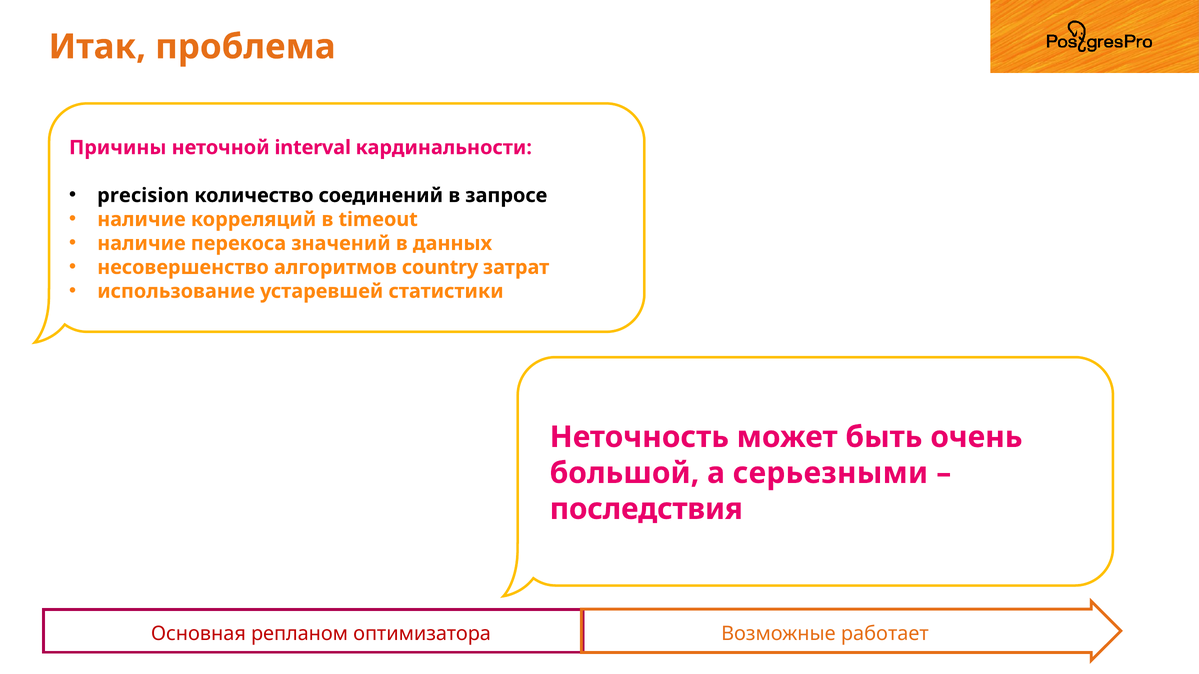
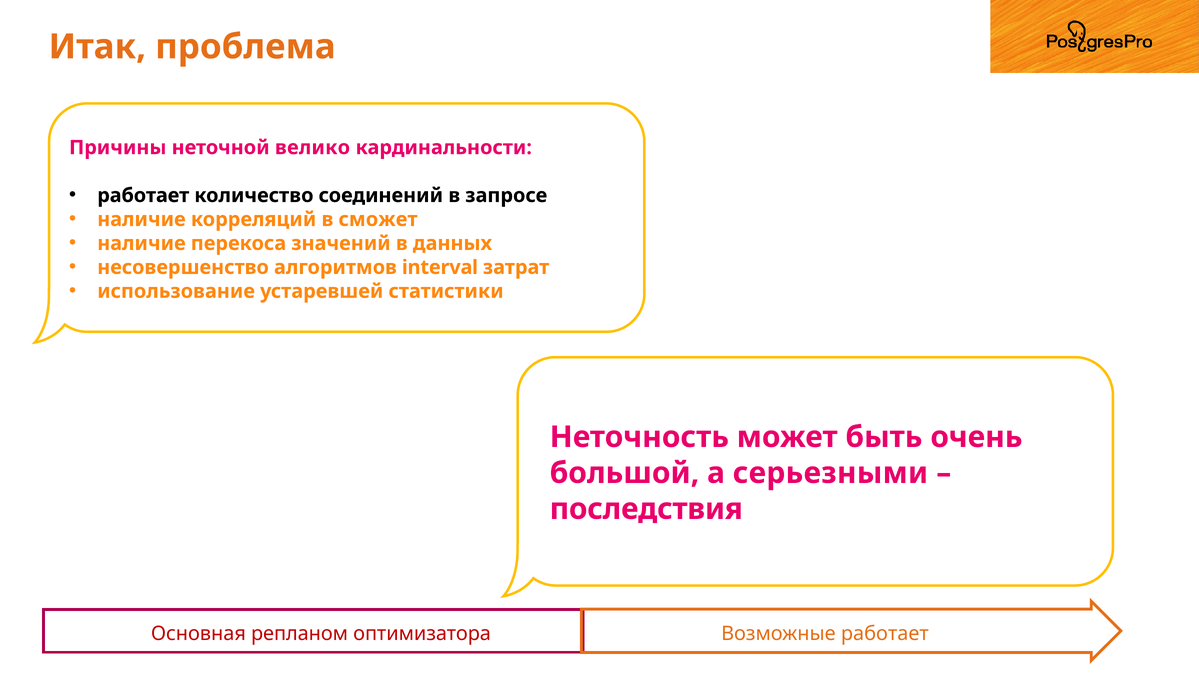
interval: interval -> велико
precision at (143, 196): precision -> работает
timeout: timeout -> сможет
country: country -> interval
